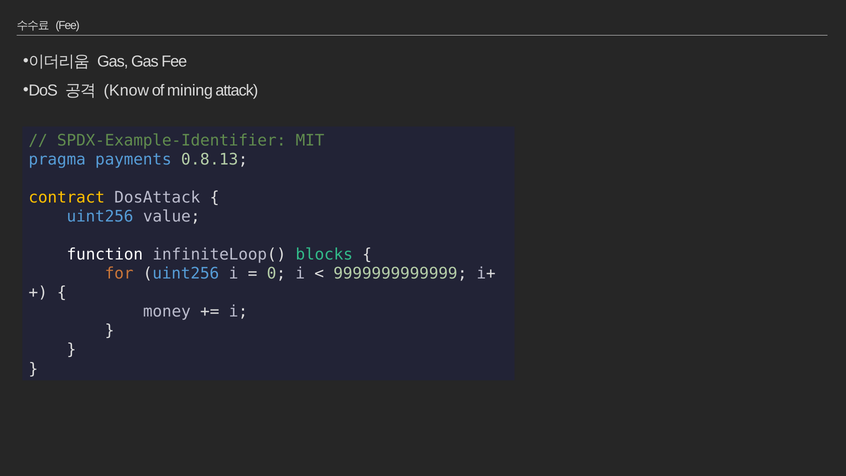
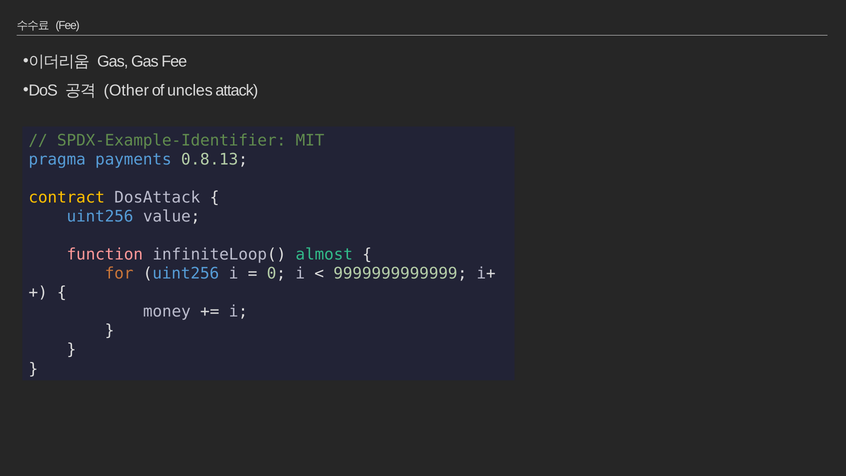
Know: Know -> Other
mining: mining -> uncles
function colour: white -> pink
blocks: blocks -> almost
